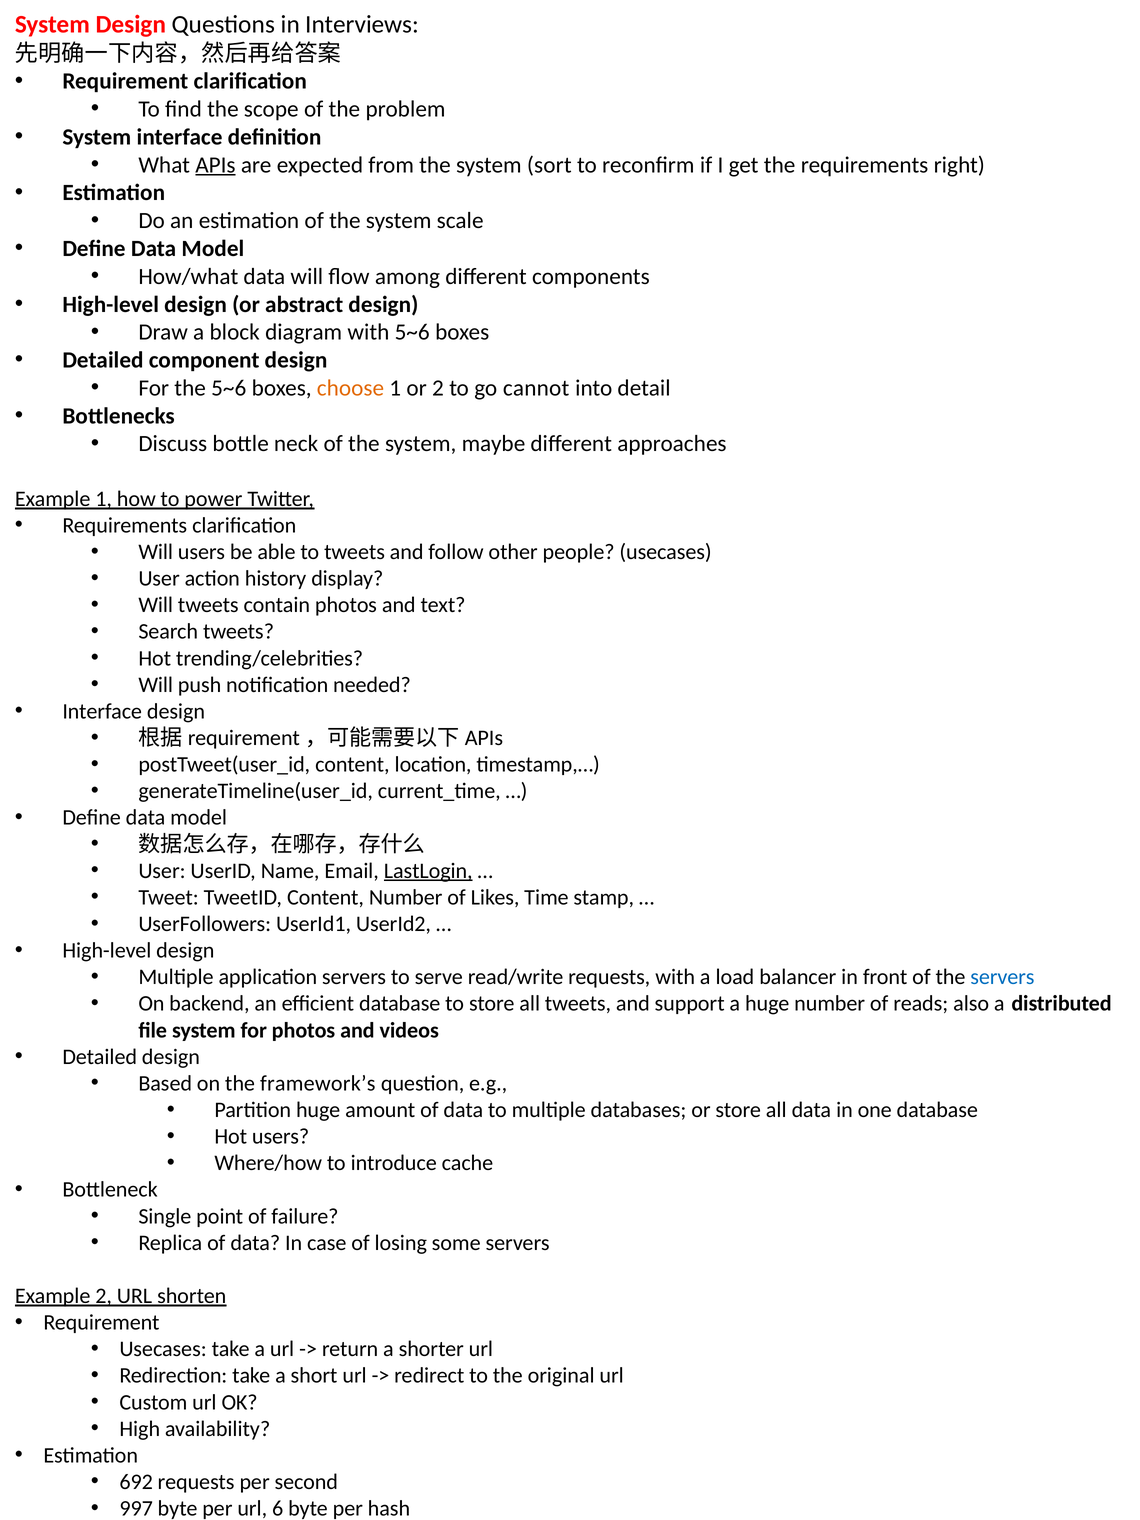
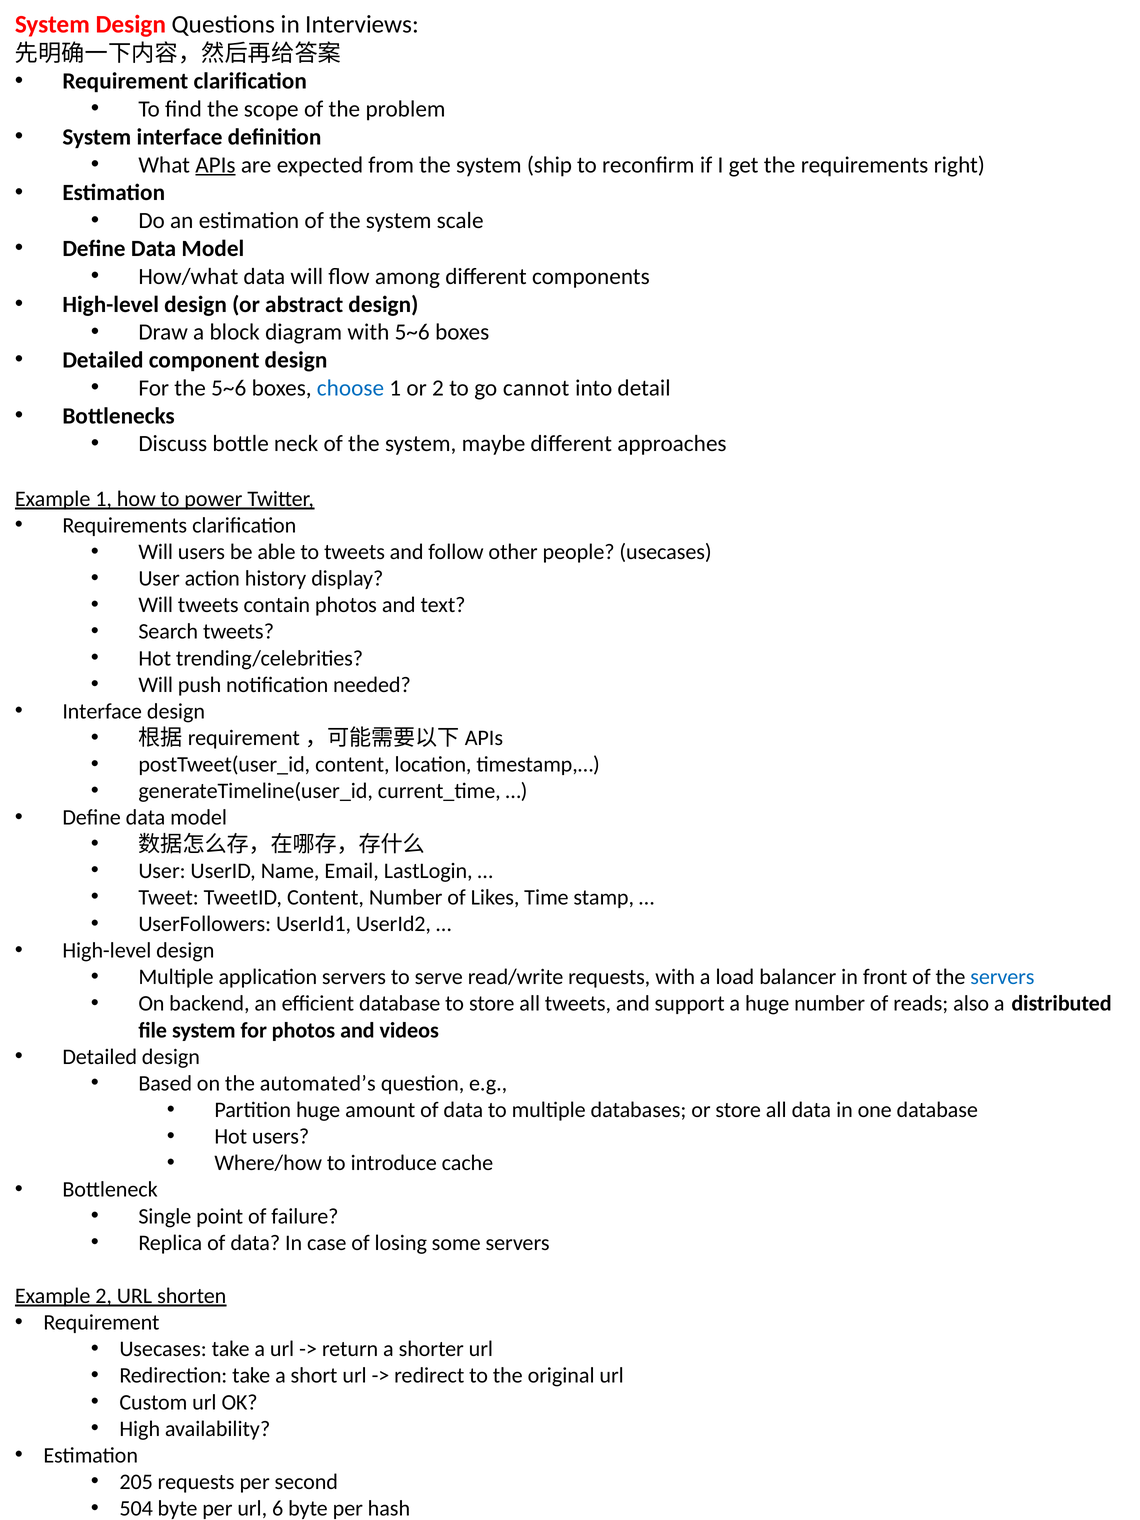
sort: sort -> ship
choose at (350, 388) colour: orange -> blue
LastLogin underline: present -> none
framework’s: framework’s -> automated’s
692: 692 -> 205
997: 997 -> 504
